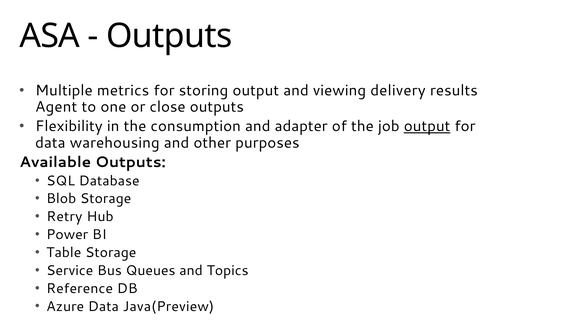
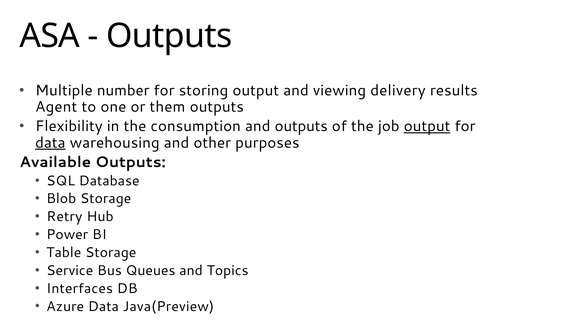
metrics: metrics -> number
close: close -> them
and adapter: adapter -> outputs
data at (50, 143) underline: none -> present
Reference: Reference -> Interfaces
